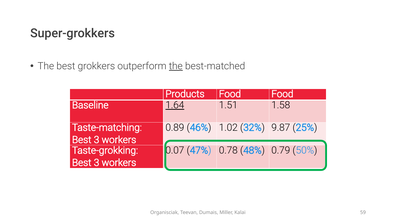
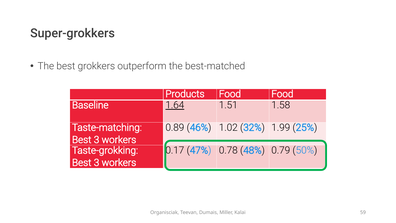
the at (176, 66) underline: present -> none
9.87: 9.87 -> 1.99
0.07: 0.07 -> 0.17
